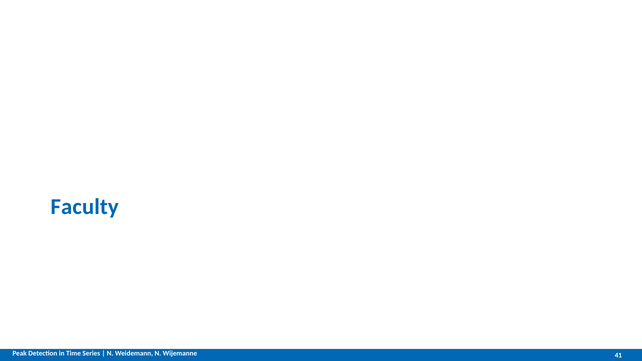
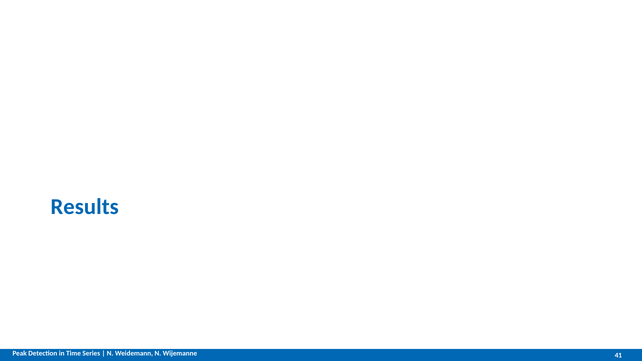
Faculty: Faculty -> Results
